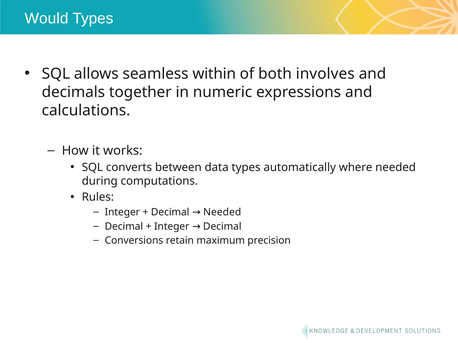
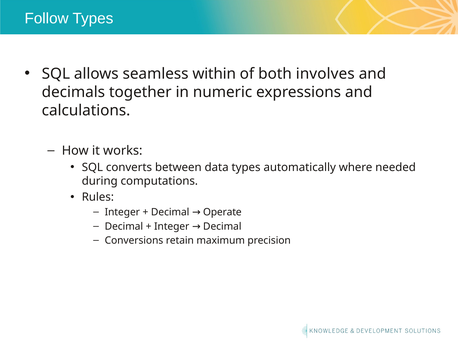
Would: Would -> Follow
Decimal Needed: Needed -> Operate
